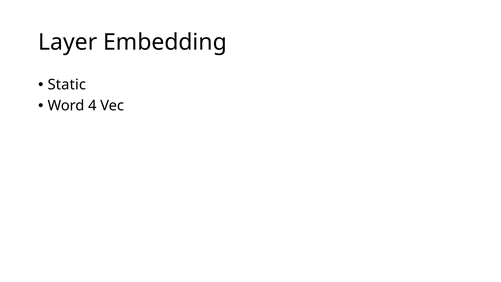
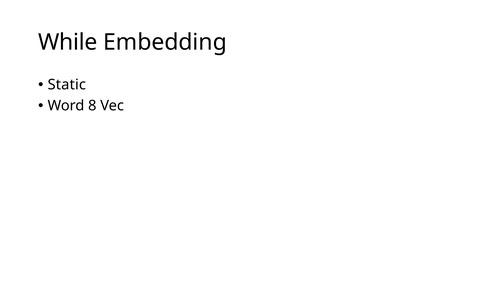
Layer: Layer -> While
4: 4 -> 8
